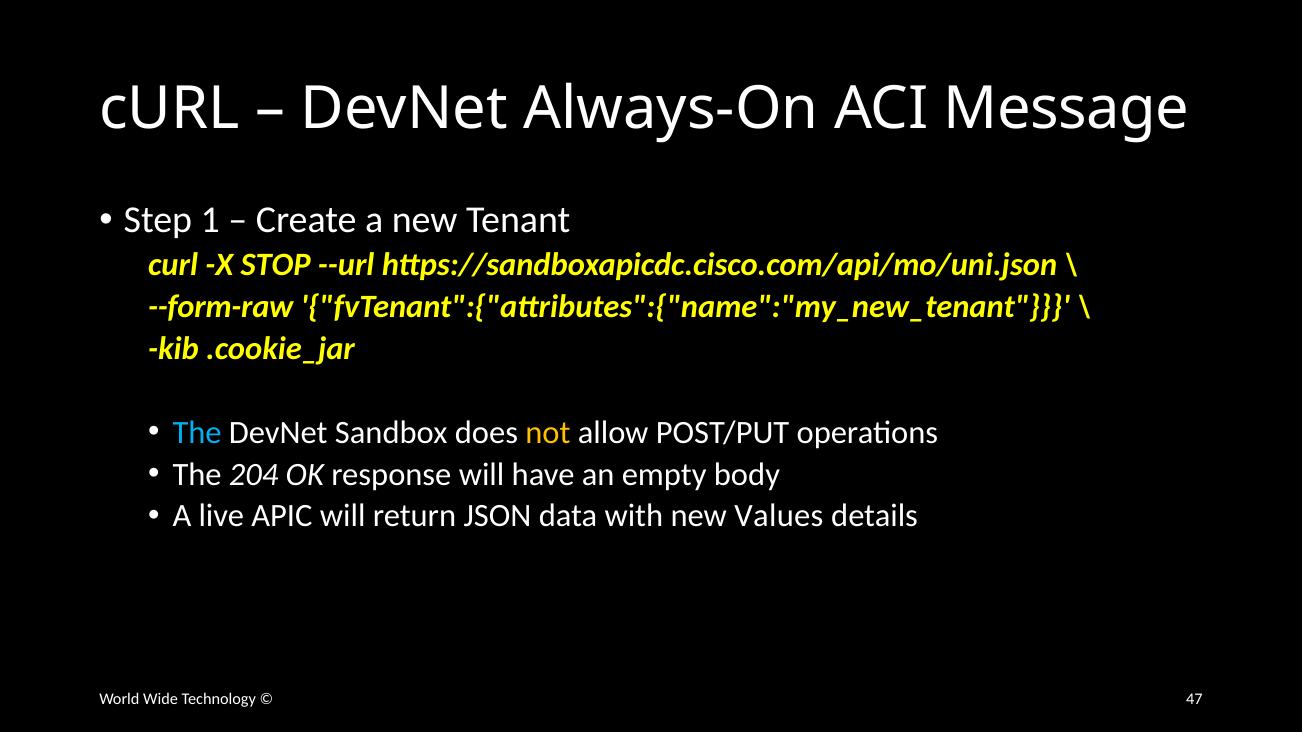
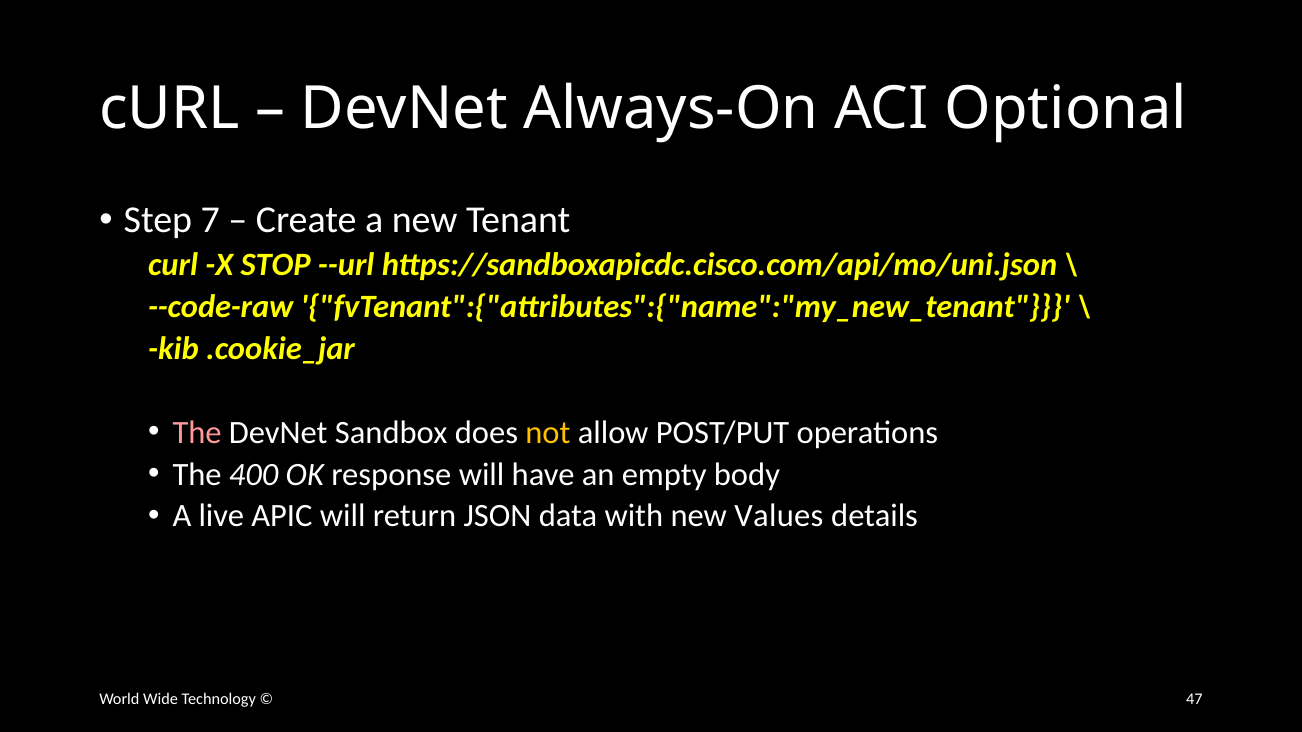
Message: Message -> Optional
1: 1 -> 7
--form-raw: --form-raw -> --code-raw
The at (197, 433) colour: light blue -> pink
204: 204 -> 400
